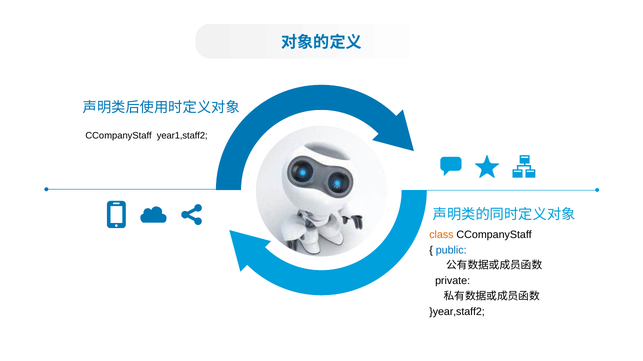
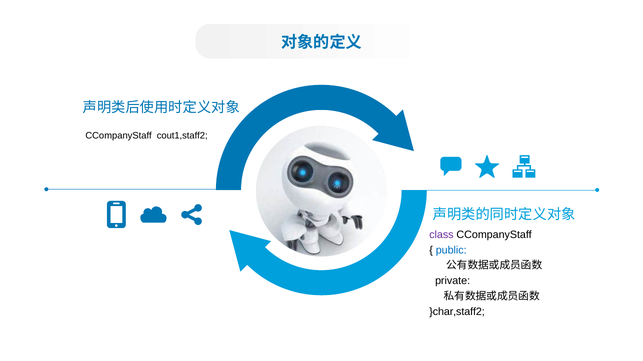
year1,staff2: year1,staff2 -> cout1,staff2
class colour: orange -> purple
}year,staff2: }year,staff2 -> }char,staff2
